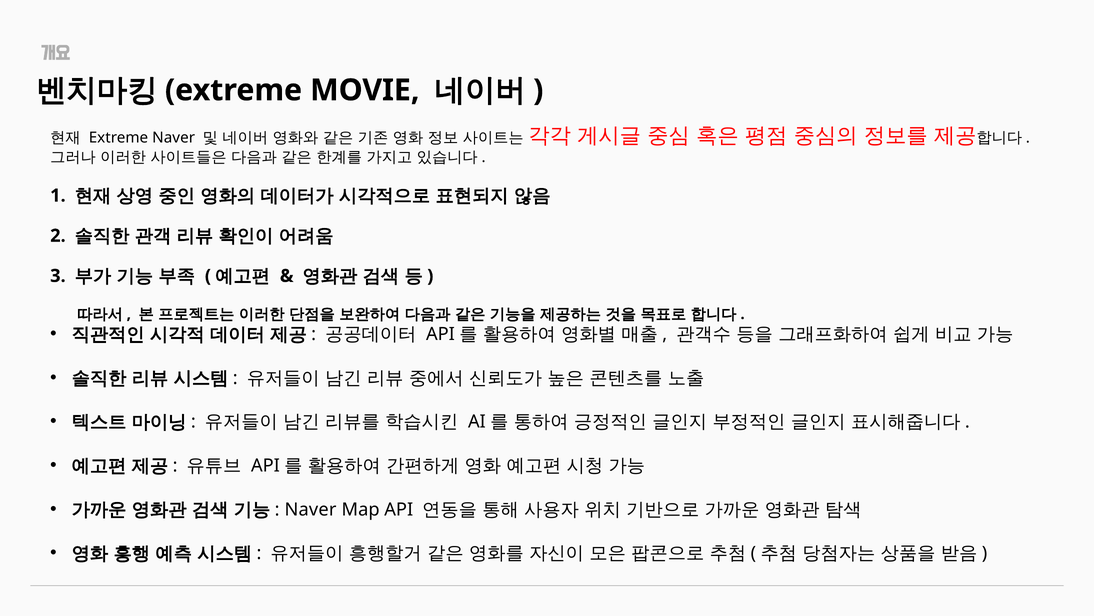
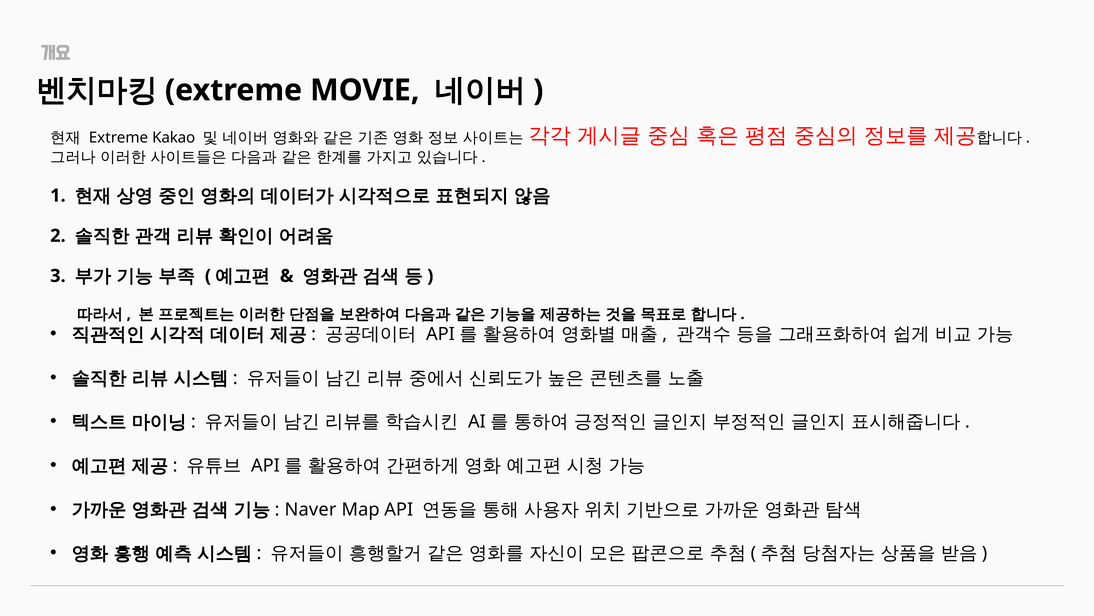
Extreme Naver: Naver -> Kakao
